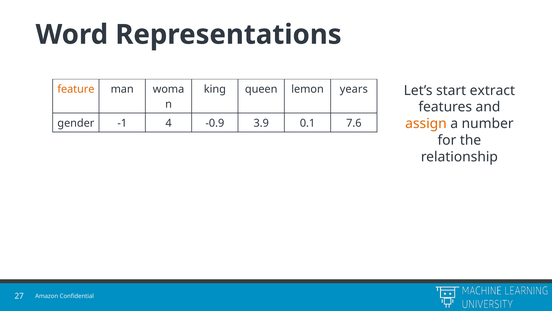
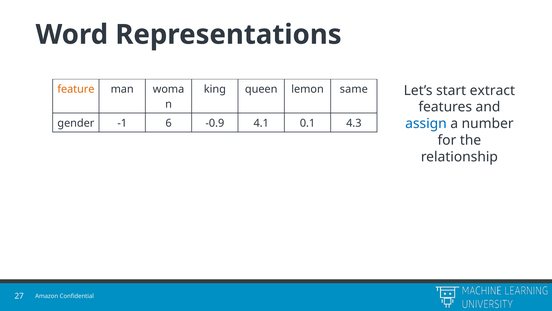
years: years -> same
assign colour: orange -> blue
4: 4 -> 6
3.9: 3.9 -> 4.1
7.6: 7.6 -> 4.3
